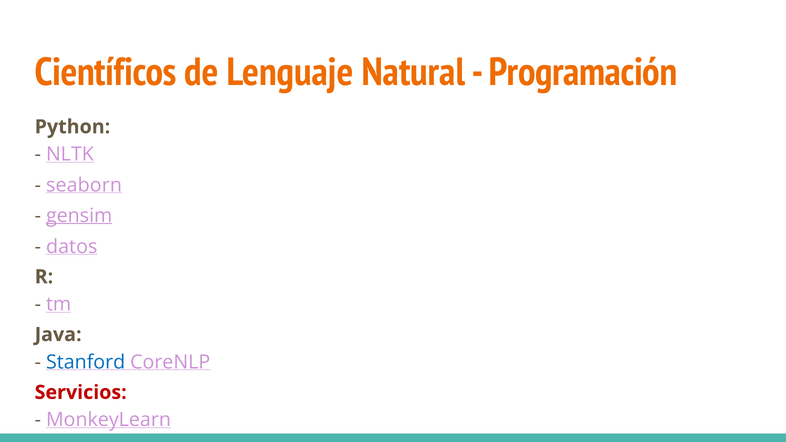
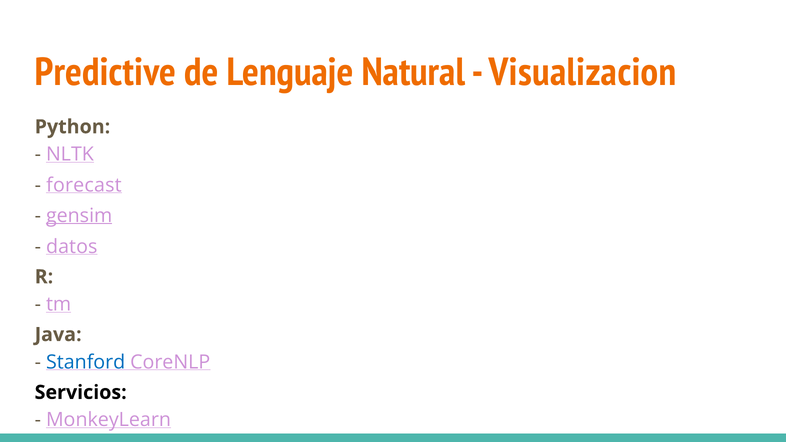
Científicos: Científicos -> Predictive
Programación: Programación -> Visualizacion
seaborn: seaborn -> forecast
Servicios colour: red -> black
